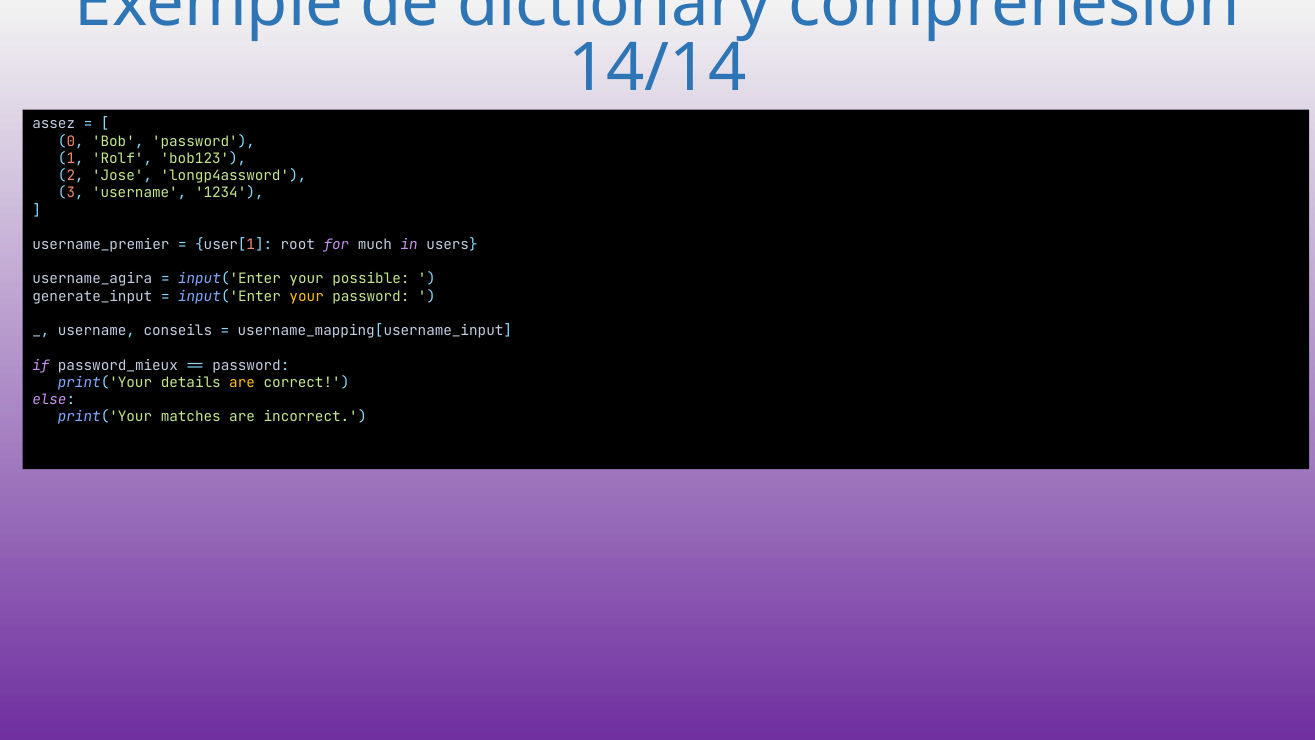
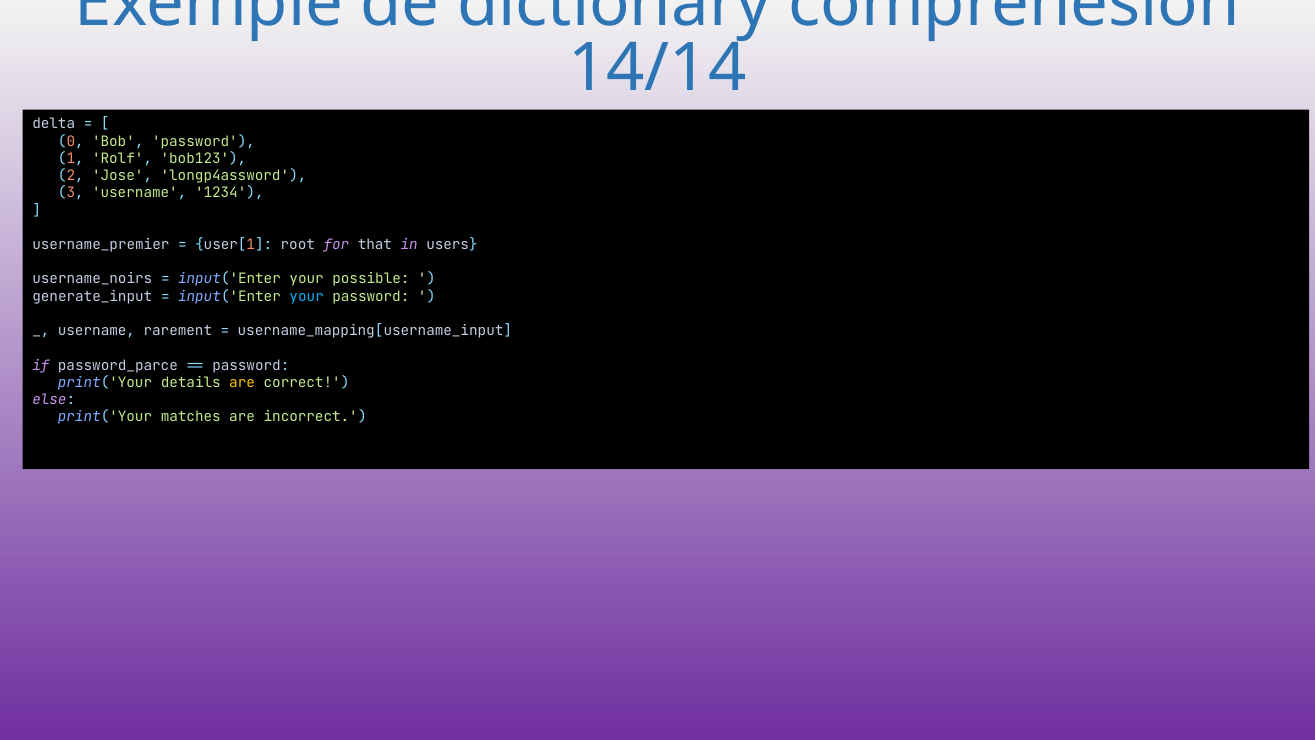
assez: assez -> delta
much: much -> that
username_agira: username_agira -> username_noirs
your at (307, 296) colour: yellow -> light blue
conseils: conseils -> rarement
password_mieux: password_mieux -> password_parce
